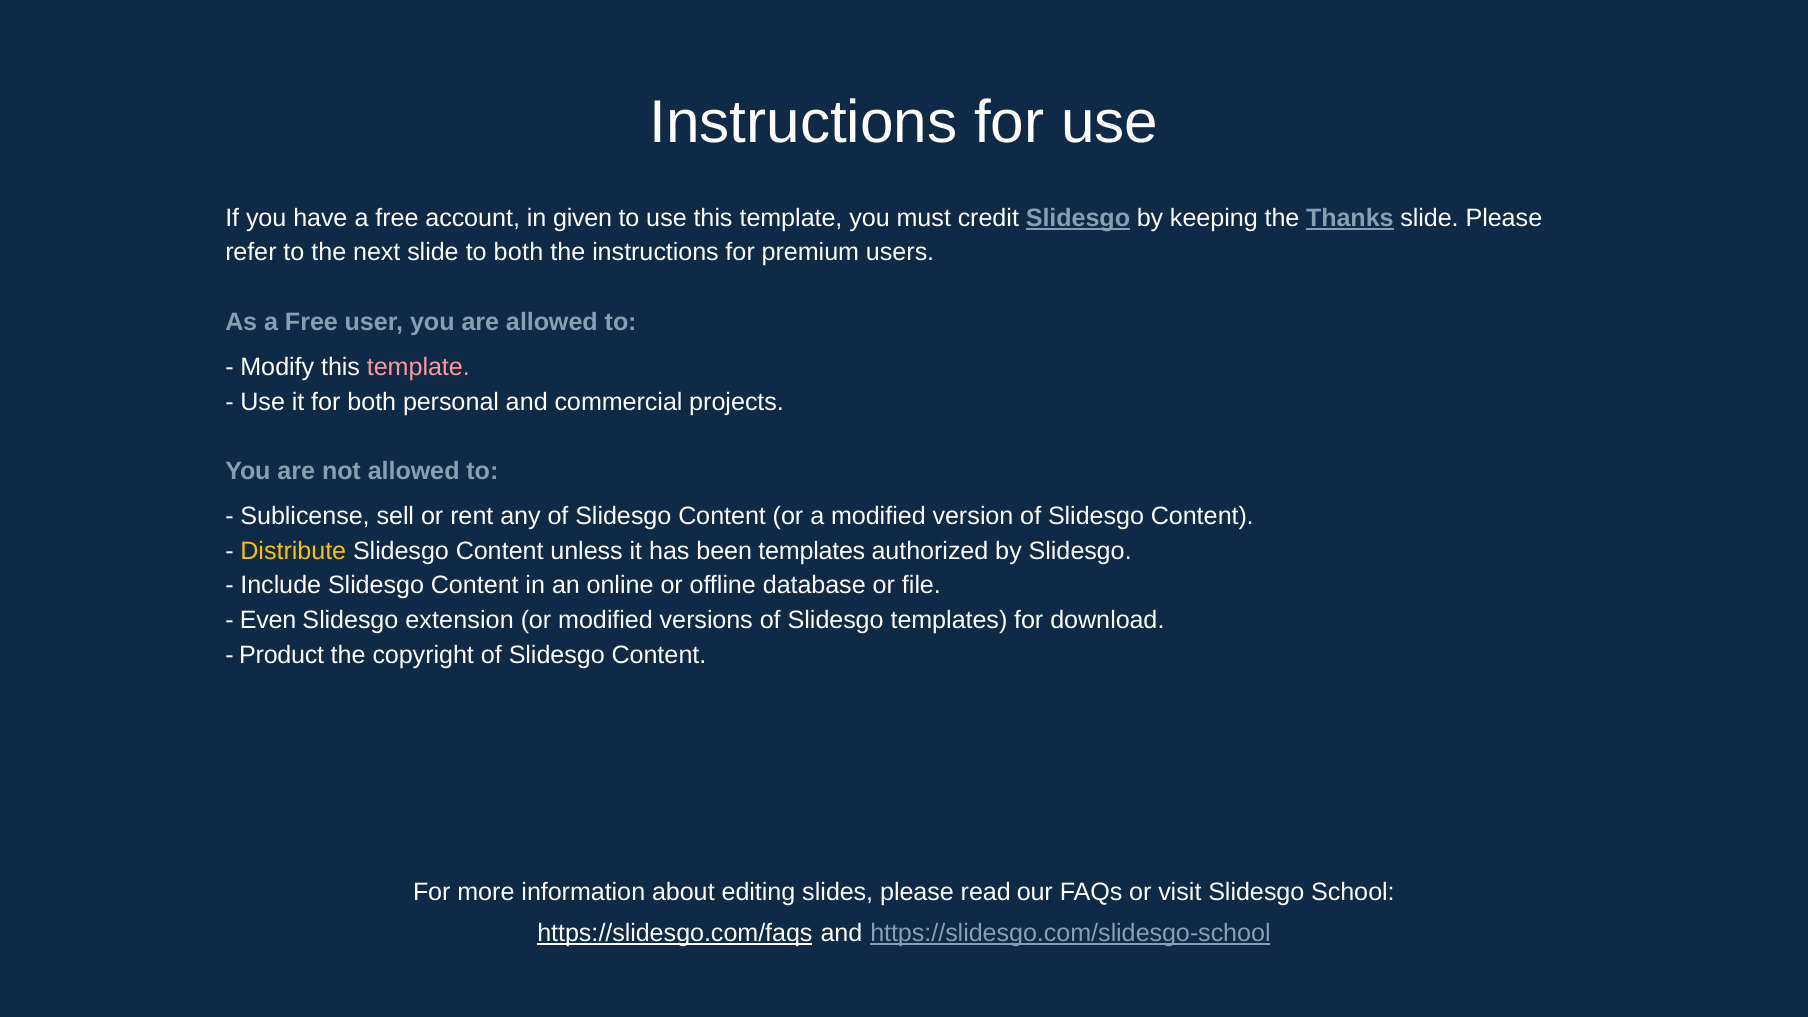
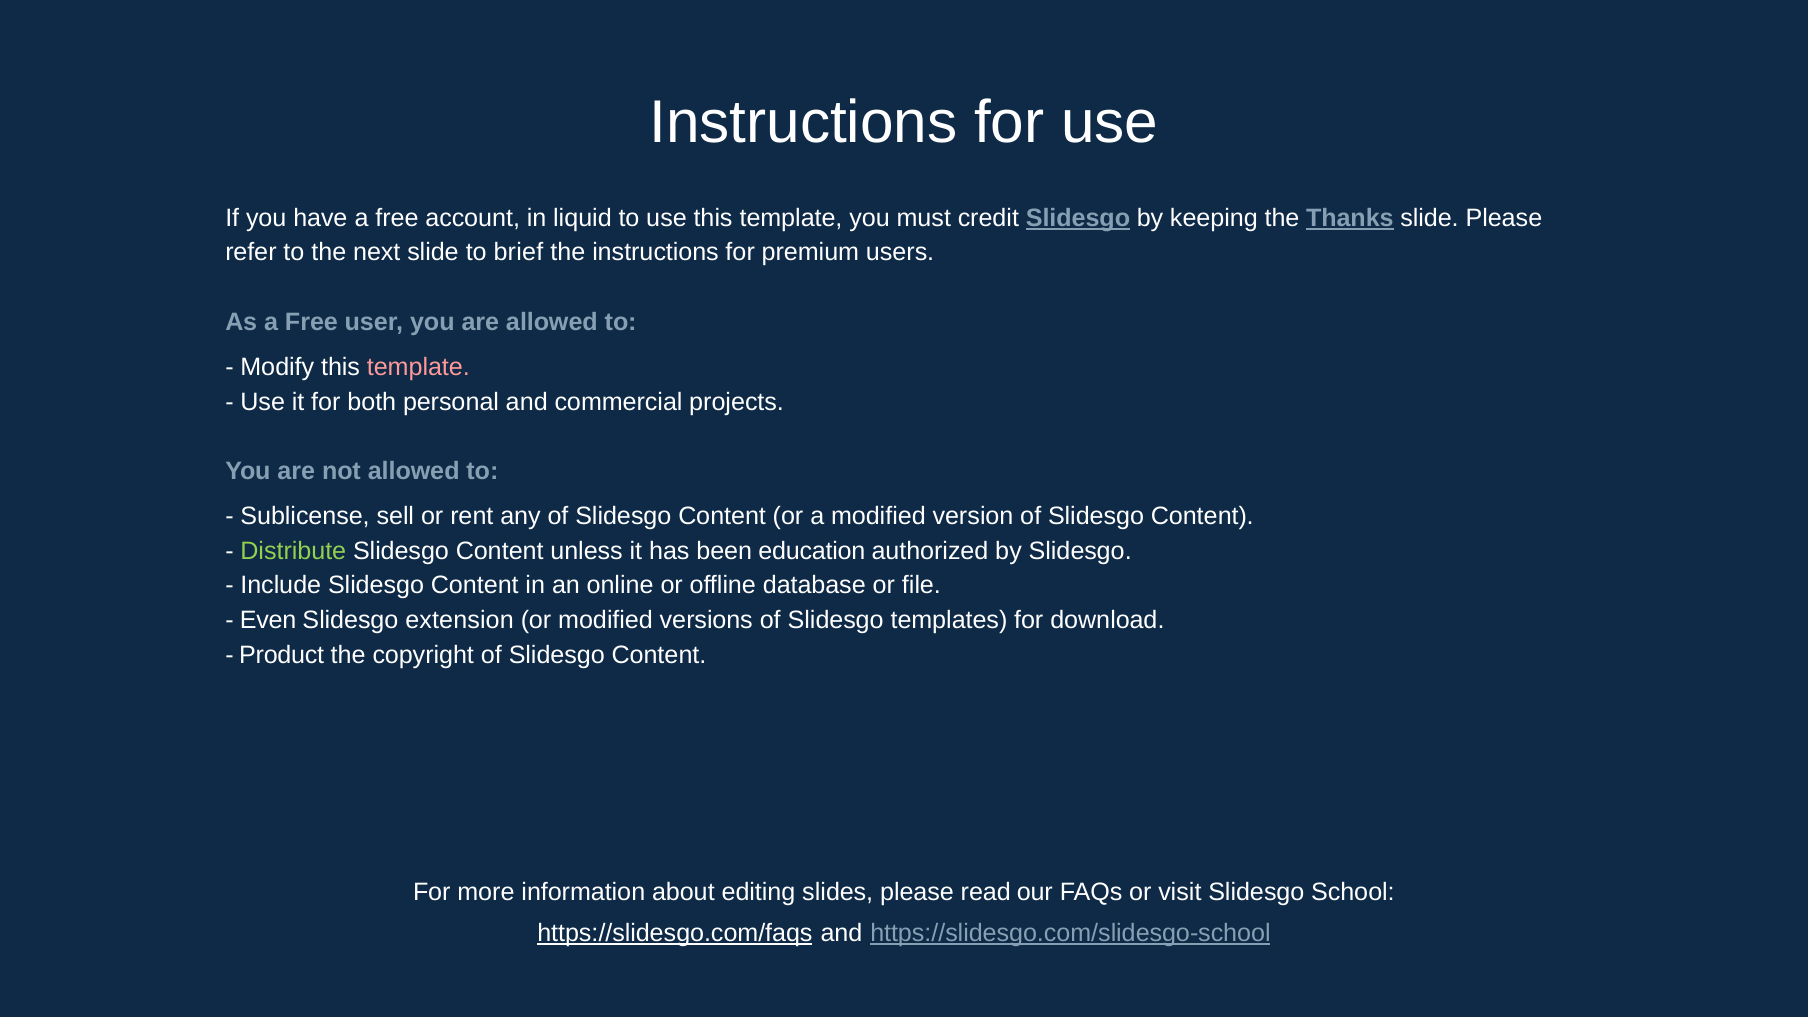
given: given -> liquid
to both: both -> brief
Distribute colour: yellow -> light green
been templates: templates -> education
